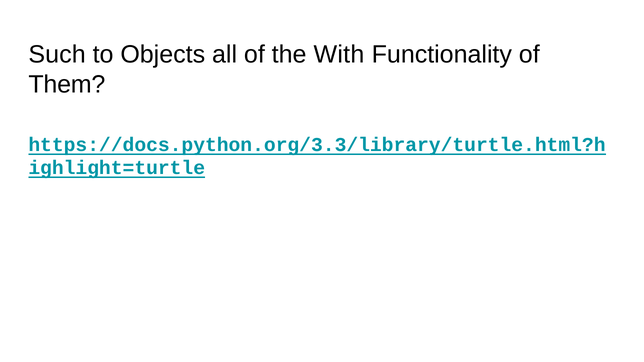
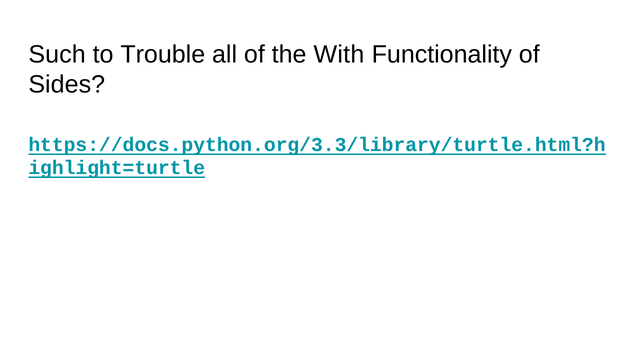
Objects: Objects -> Trouble
Them: Them -> Sides
